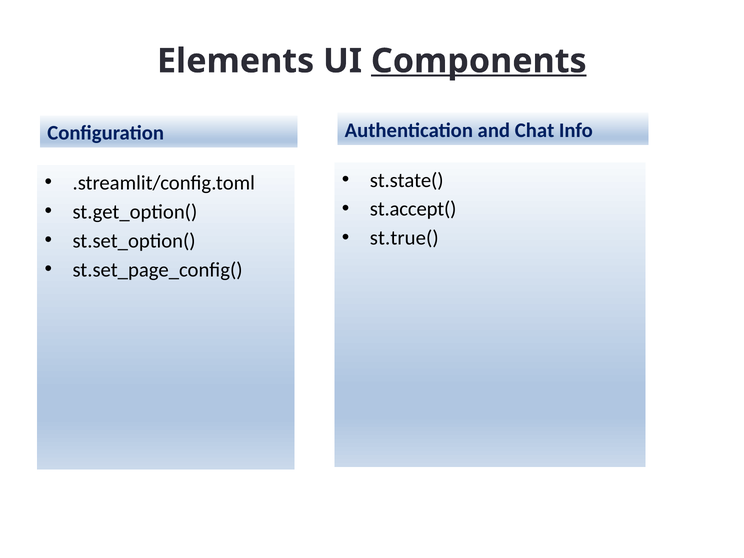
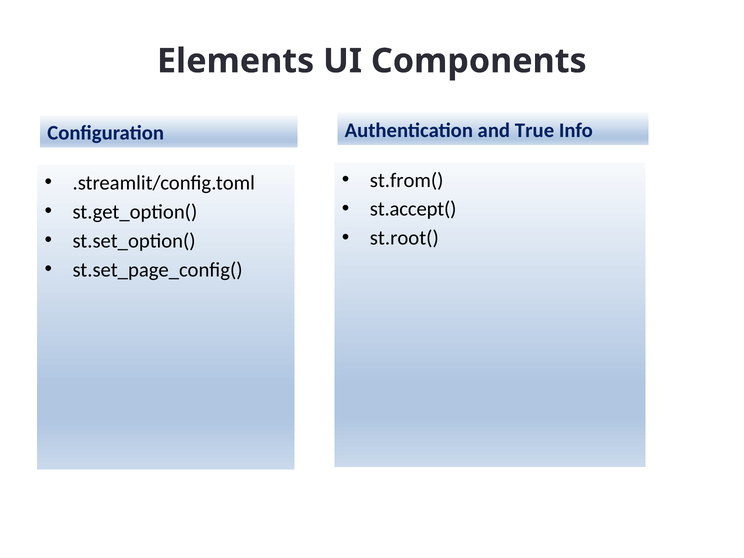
Components underline: present -> none
Chat: Chat -> True
st.state(: st.state( -> st.from(
st.true(: st.true( -> st.root(
